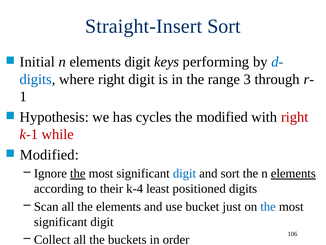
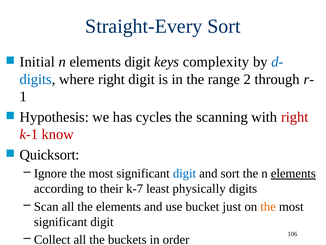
Straight-Insert: Straight-Insert -> Straight-Every
performing: performing -> complexity
3: 3 -> 2
the modified: modified -> scanning
while: while -> know
Modified at (49, 154): Modified -> Quicksort
the at (78, 173) underline: present -> none
k-4: k-4 -> k-7
positioned: positioned -> physically
the at (268, 206) colour: blue -> orange
